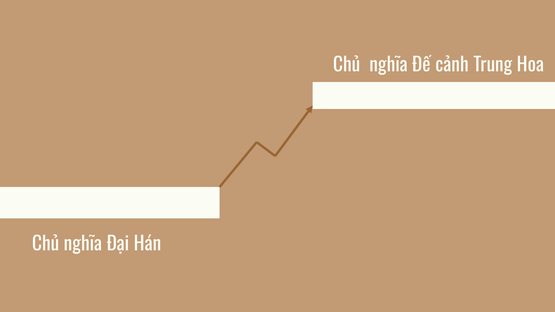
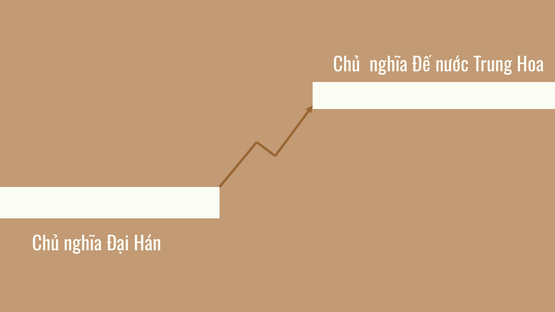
cảnh: cảnh -> nước
